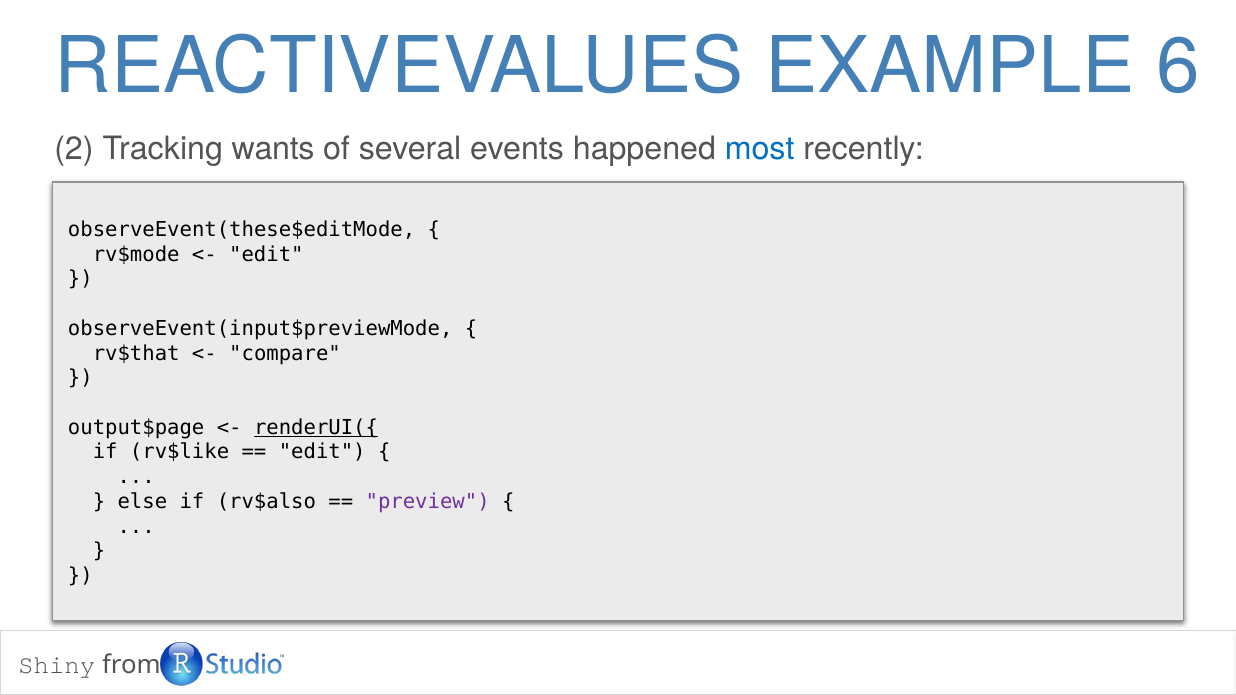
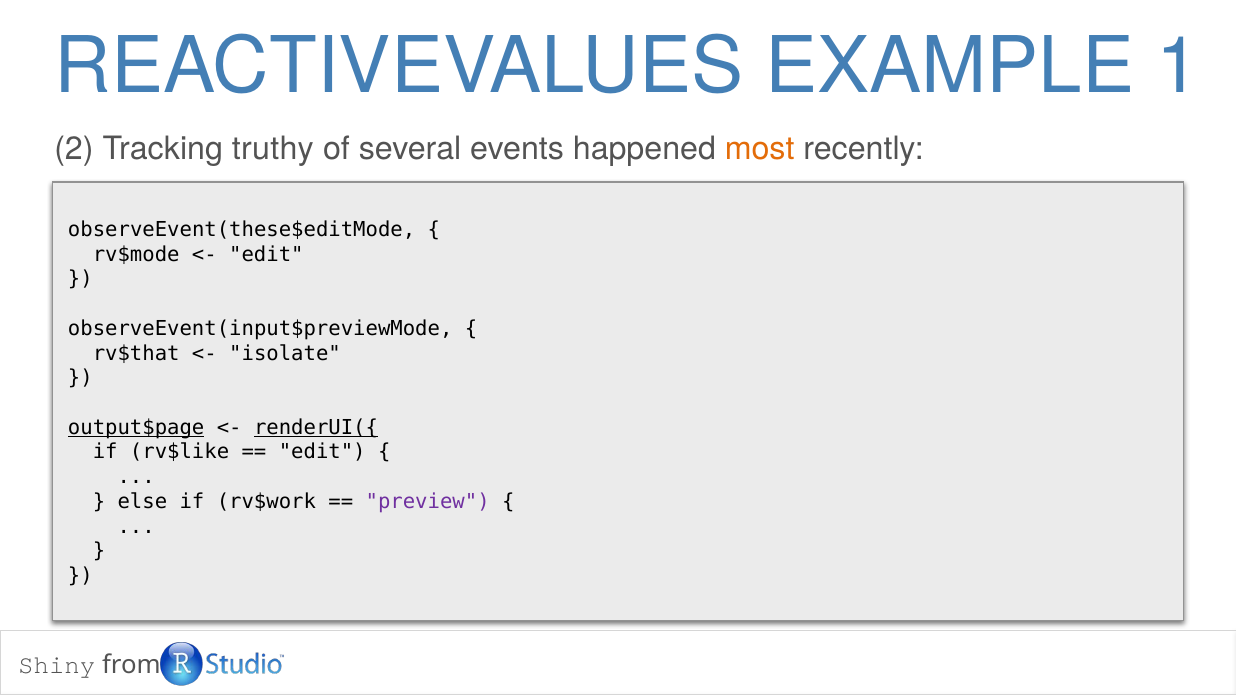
6: 6 -> 1
wants: wants -> truthy
most colour: blue -> orange
compare: compare -> isolate
output$page underline: none -> present
rv$also: rv$also -> rv$work
